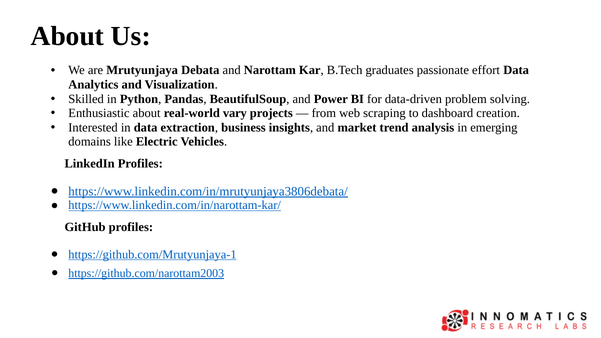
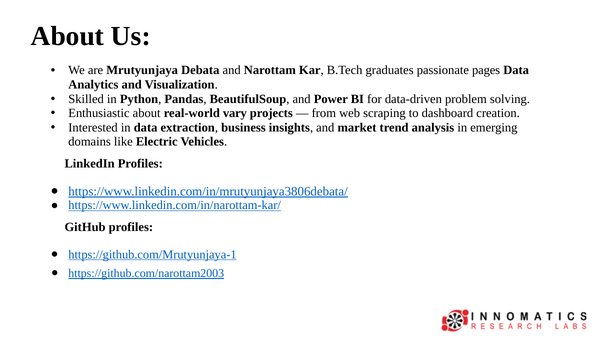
effort: effort -> pages
